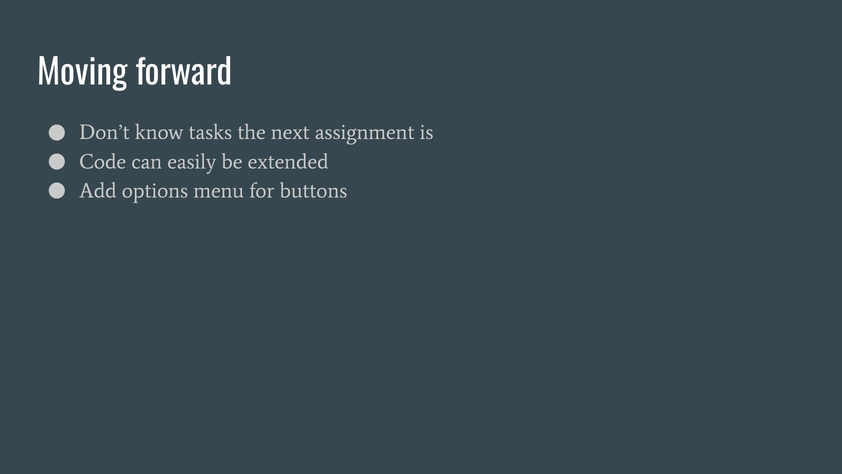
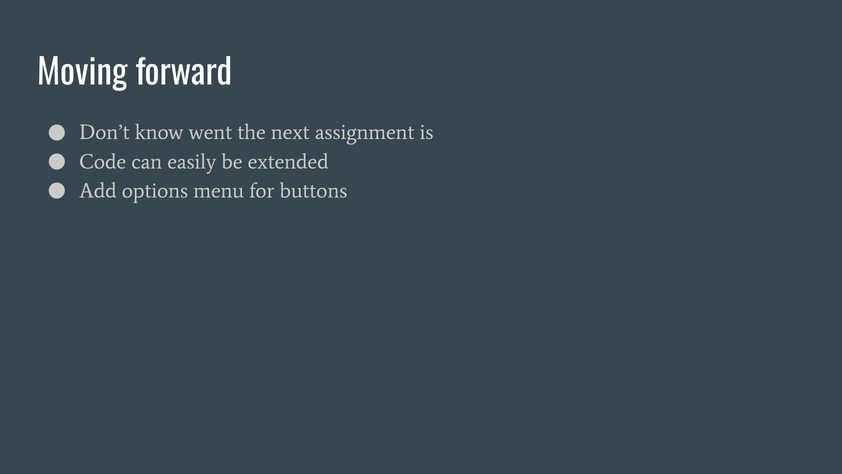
tasks: tasks -> went
